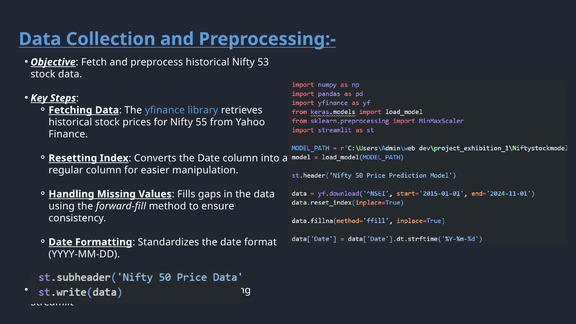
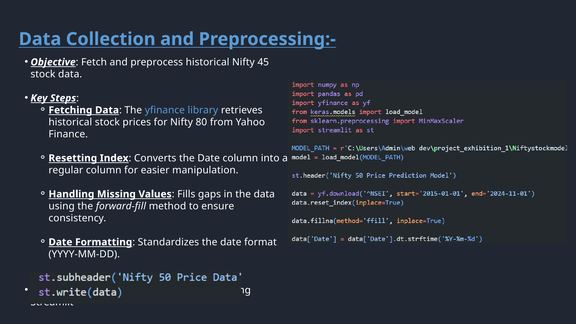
53: 53 -> 45
55: 55 -> 80
